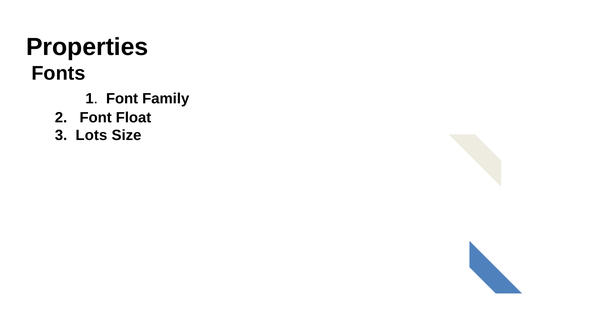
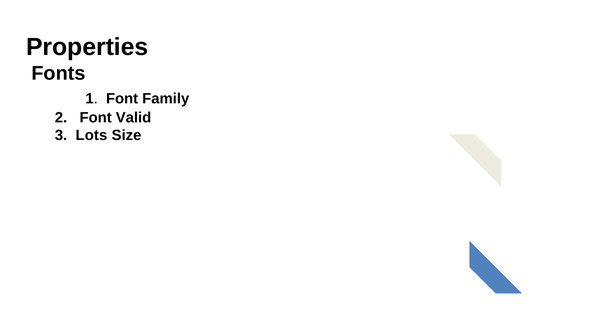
Float: Float -> Valid
